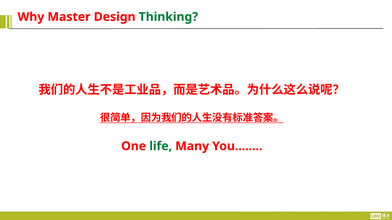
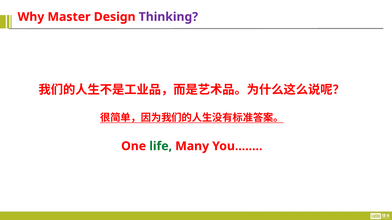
Thinking colour: green -> purple
